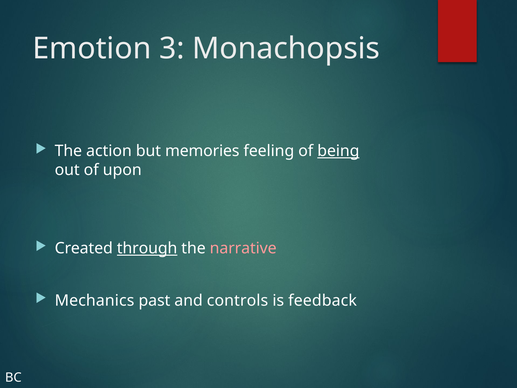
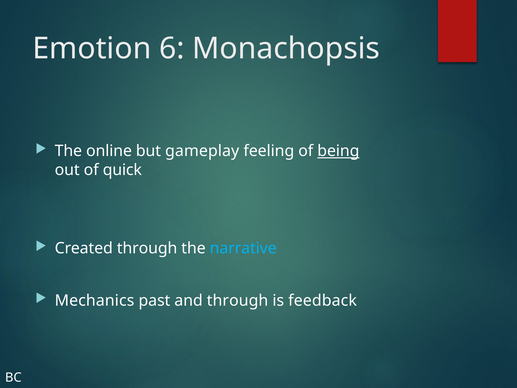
3: 3 -> 6
action: action -> online
memories: memories -> gameplay
upon: upon -> quick
through at (147, 248) underline: present -> none
narrative colour: pink -> light blue
and controls: controls -> through
